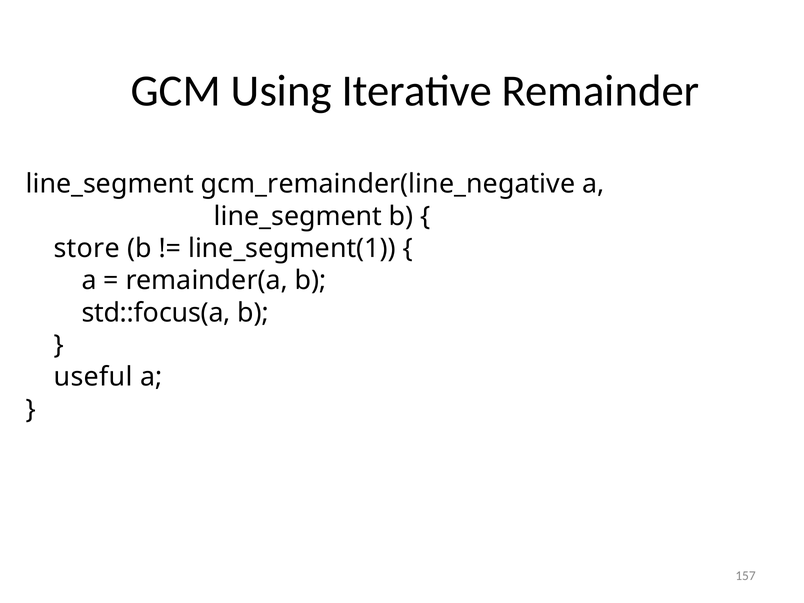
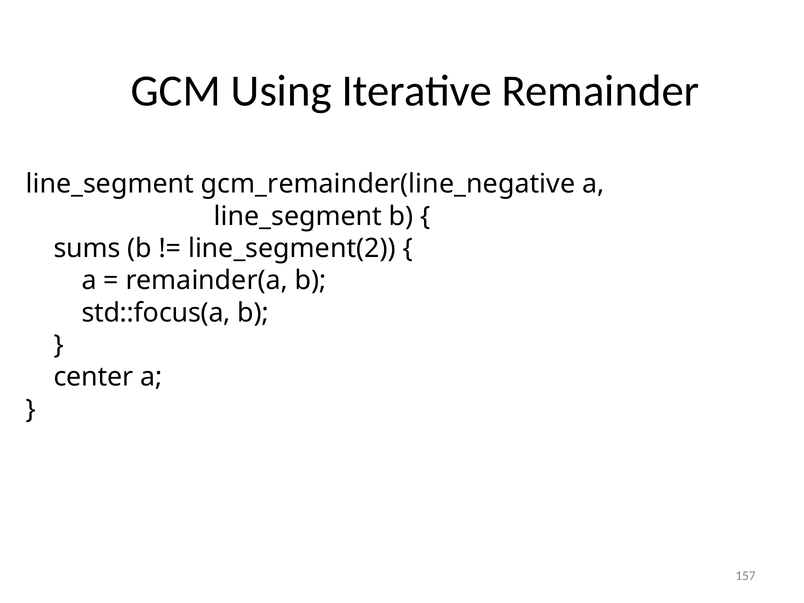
store: store -> sums
line_segment(1: line_segment(1 -> line_segment(2
useful: useful -> center
